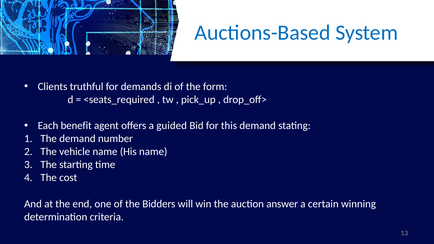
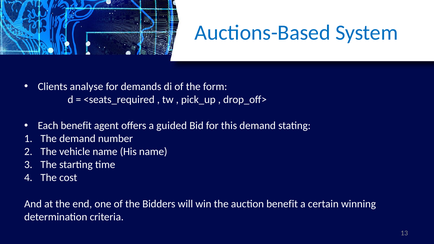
truthful: truthful -> analyse
auction answer: answer -> benefit
